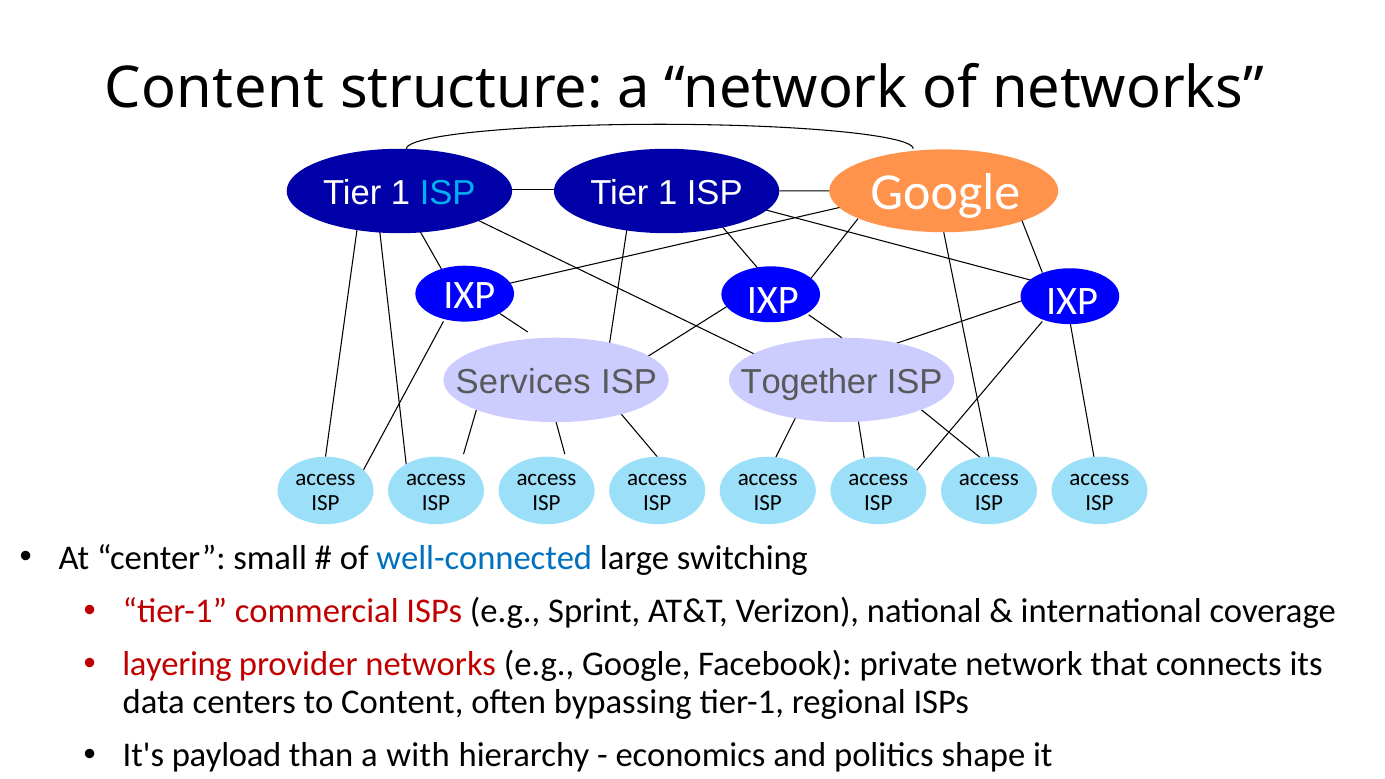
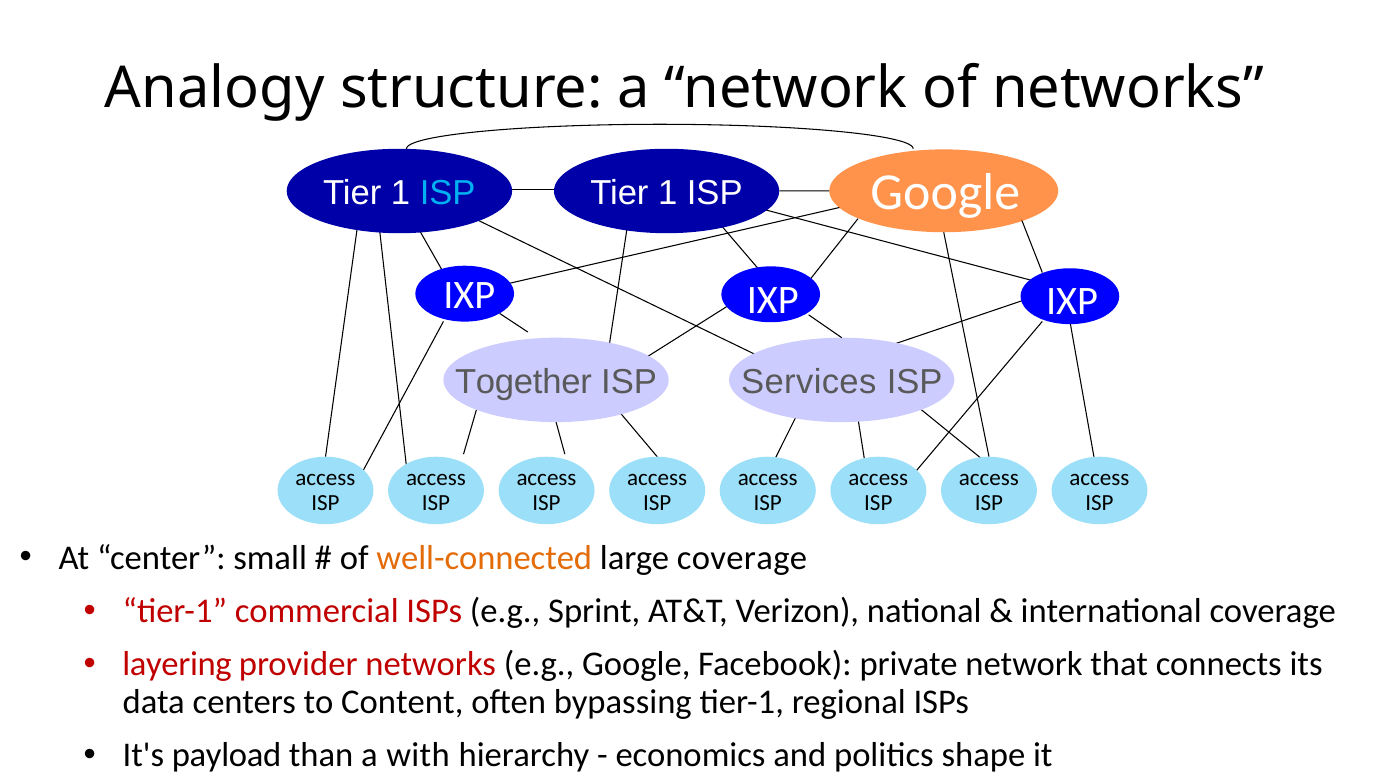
Content at (214, 89): Content -> Analogy
Services: Services -> Together
Together: Together -> Services
well-connected colour: blue -> orange
large switching: switching -> coverage
